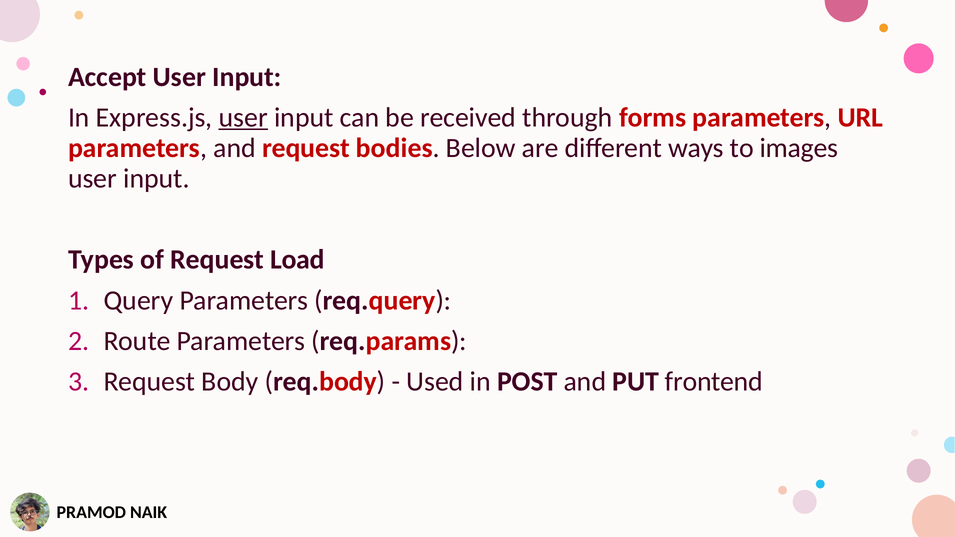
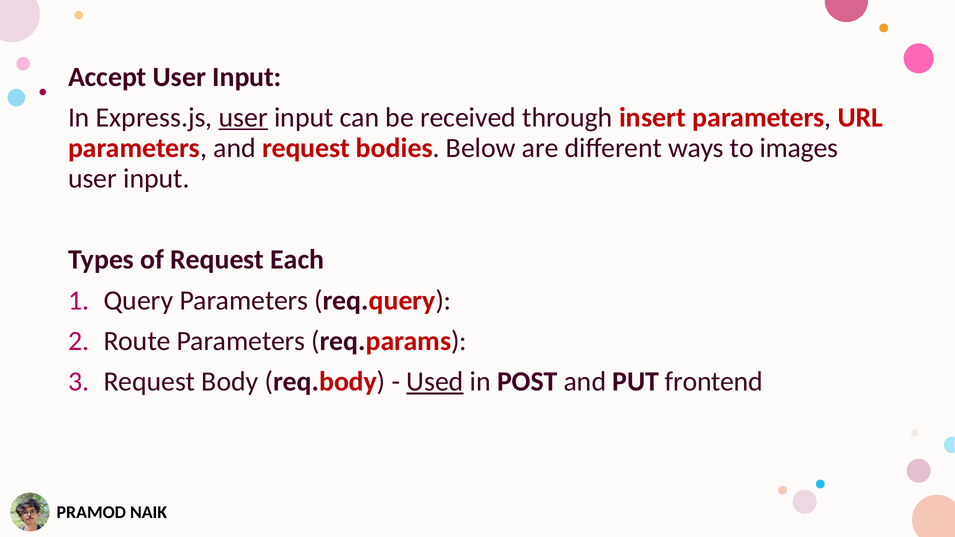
forms: forms -> insert
Load: Load -> Each
Used underline: none -> present
